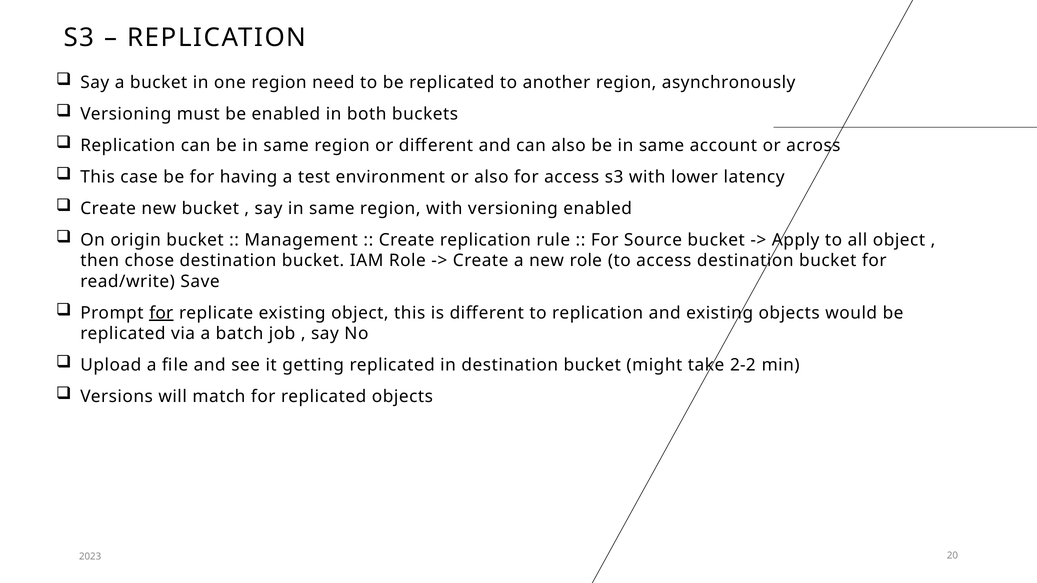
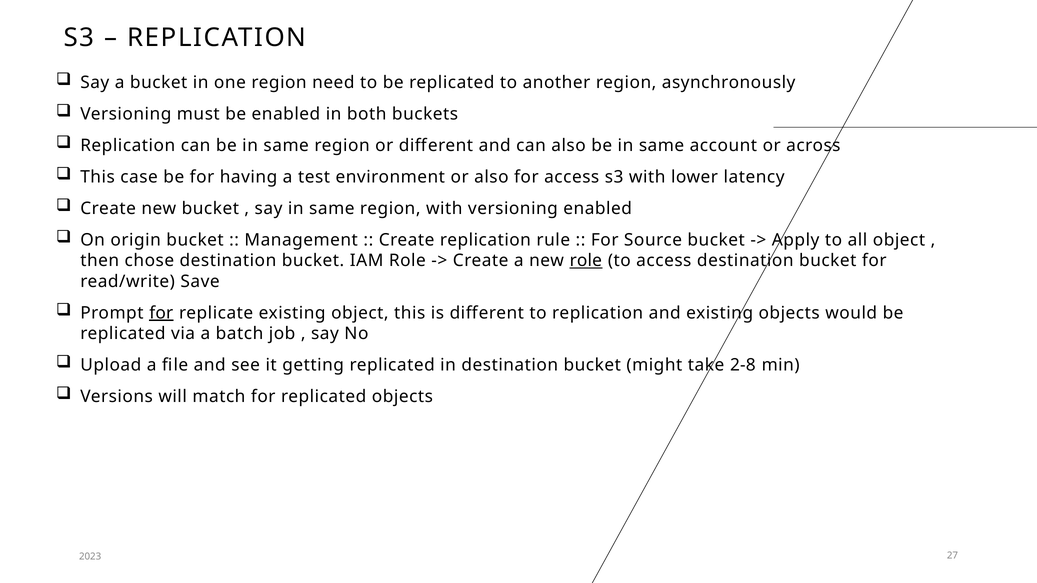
role at (586, 261) underline: none -> present
2-2: 2-2 -> 2-8
20: 20 -> 27
